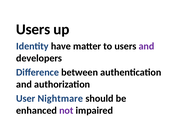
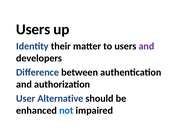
have: have -> their
Nightmare: Nightmare -> Alternative
not colour: purple -> blue
